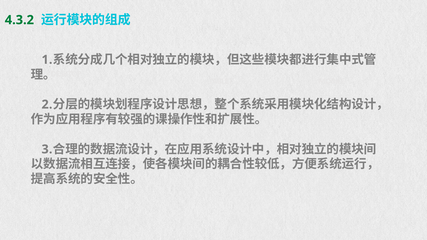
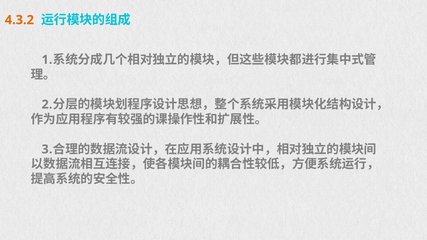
4.3.2 colour: green -> orange
